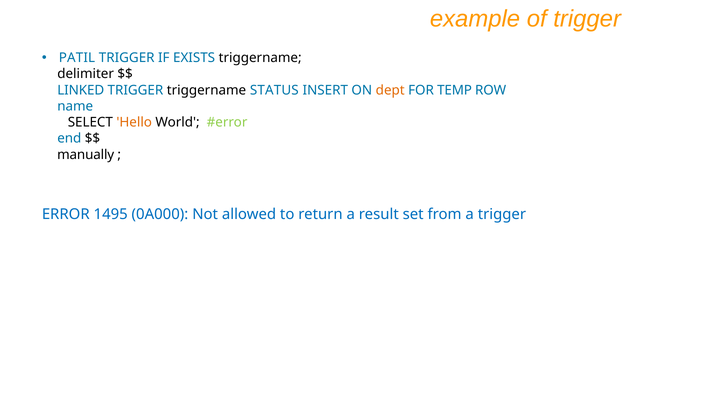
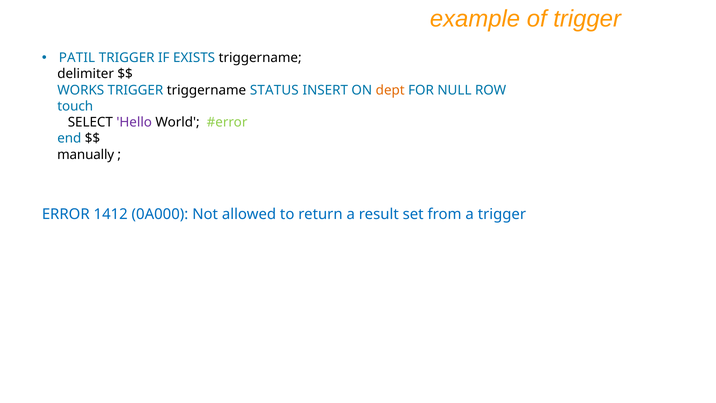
LINKED: LINKED -> WORKS
TEMP: TEMP -> NULL
name: name -> touch
Hello colour: orange -> purple
1495: 1495 -> 1412
